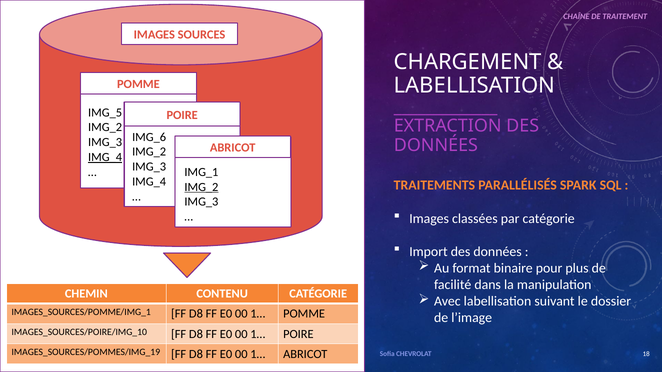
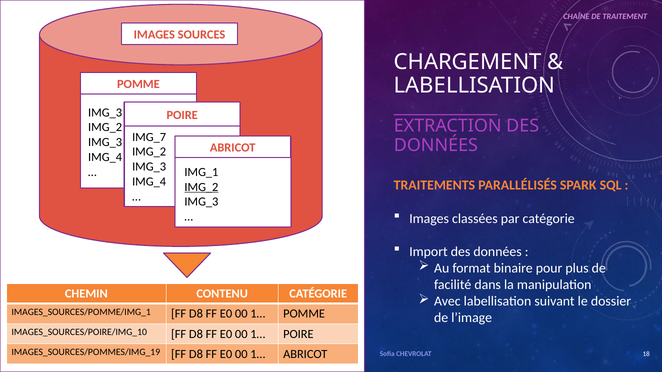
IMG_5 at (105, 113): IMG_5 -> IMG_3
IMG_6: IMG_6 -> IMG_7
IMG_4 at (105, 157) underline: present -> none
